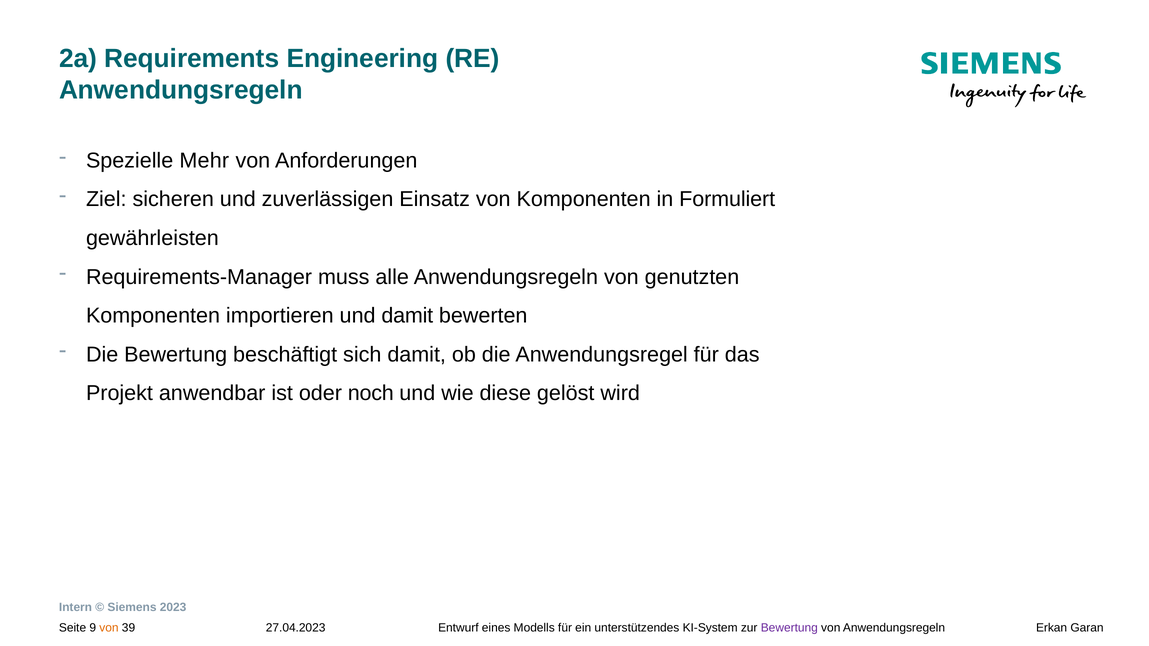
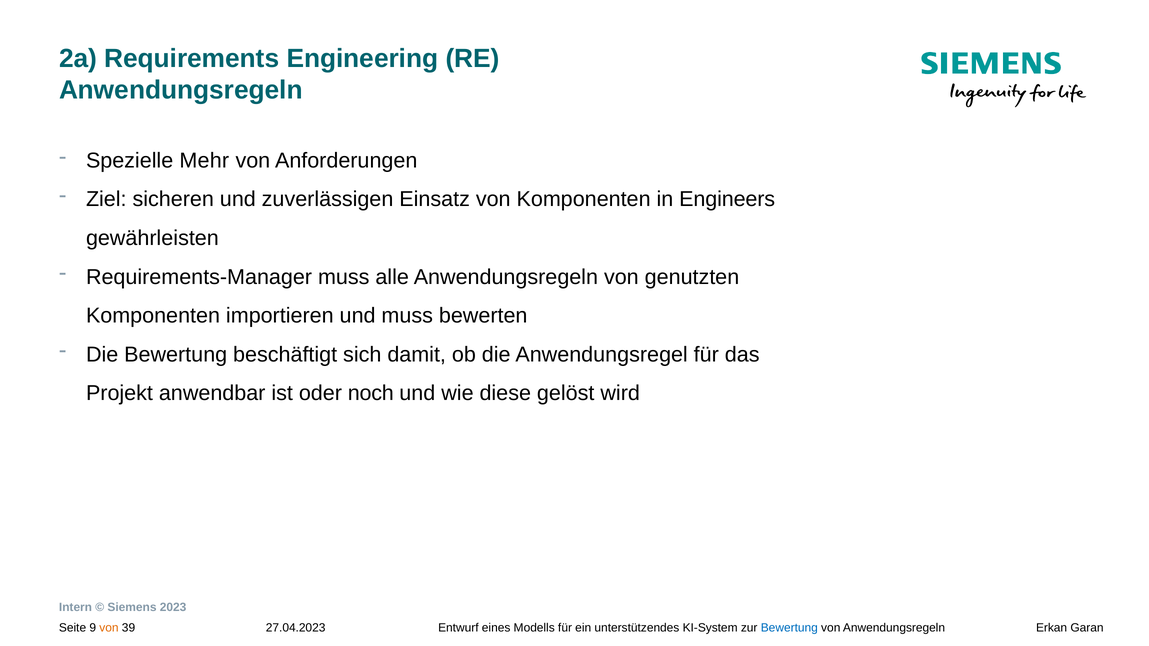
Formuliert: Formuliert -> Engineers
und damit: damit -> muss
Bewertung at (789, 628) colour: purple -> blue
